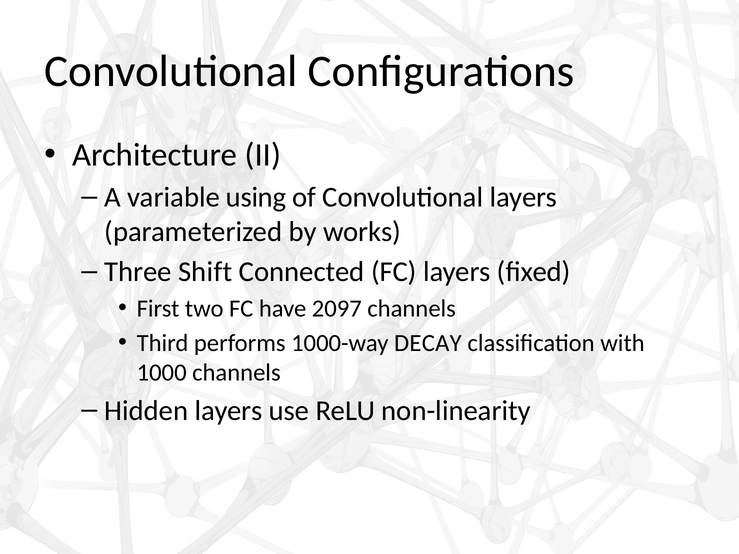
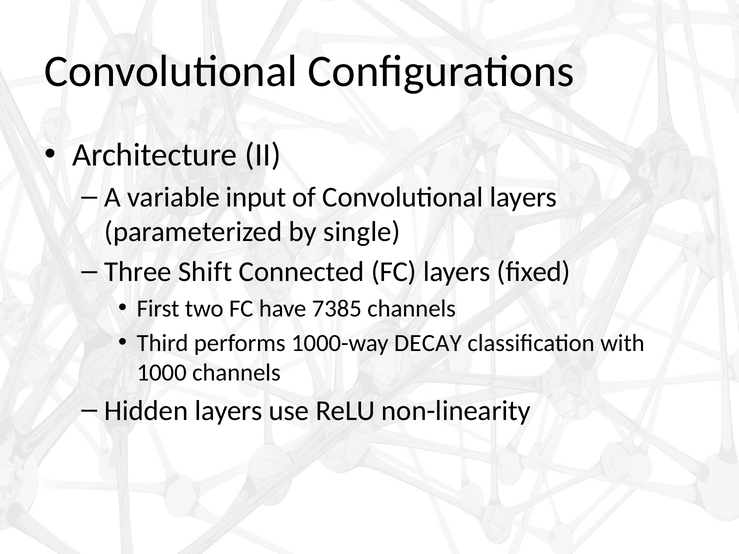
using: using -> input
works: works -> single
2097: 2097 -> 7385
